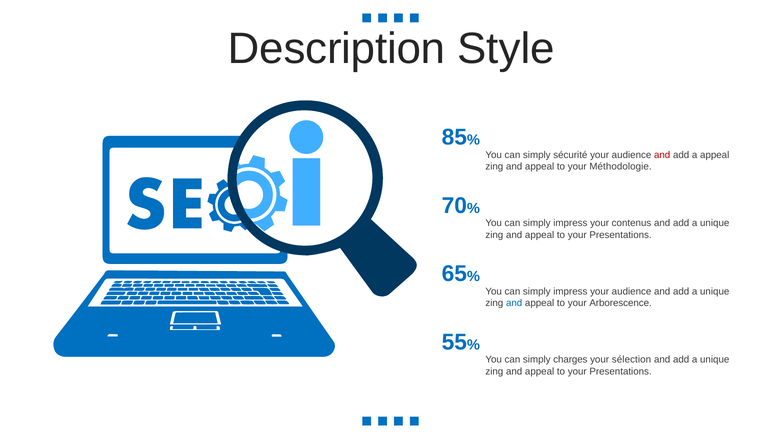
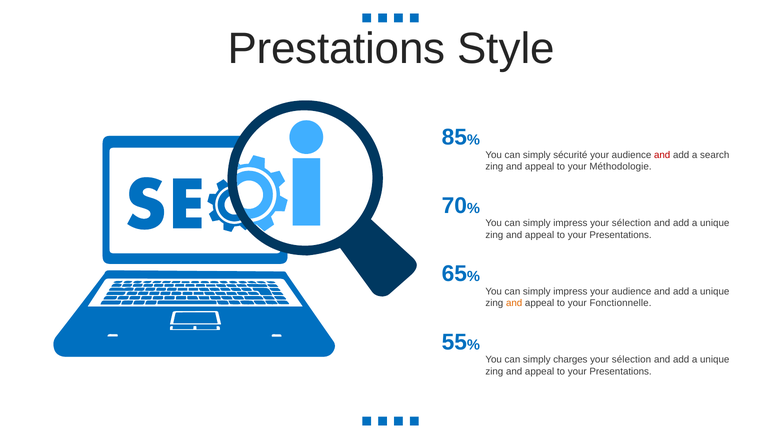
Description: Description -> Prestations
a appeal: appeal -> search
impress your contenus: contenus -> sélection
and at (514, 303) colour: blue -> orange
Arborescence: Arborescence -> Fonctionnelle
